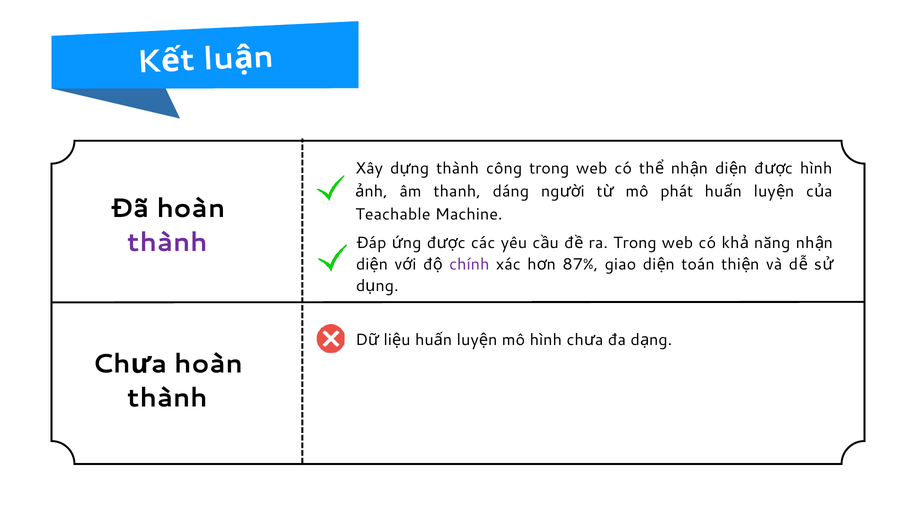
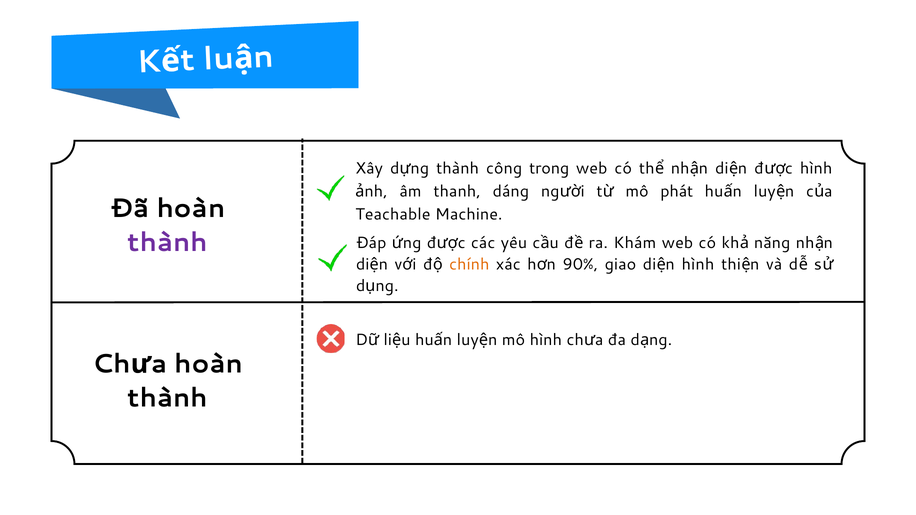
ra Trong: Trong -> Khám
chính colour: purple -> orange
87%: 87% -> 90%
toán at (698, 265): toán -> hình
